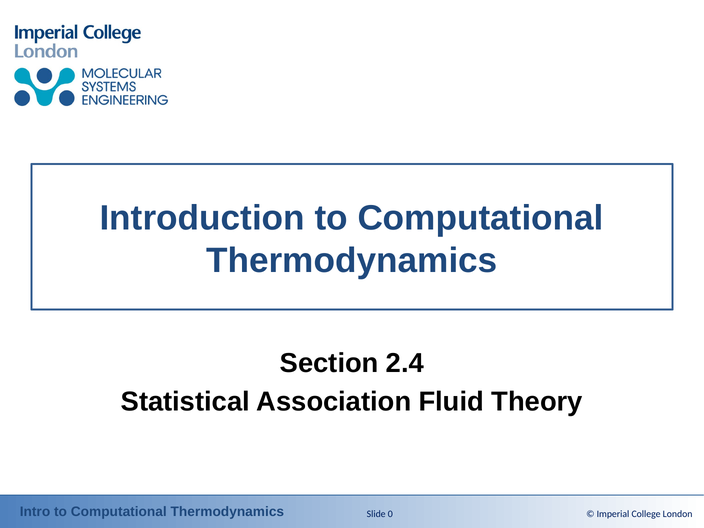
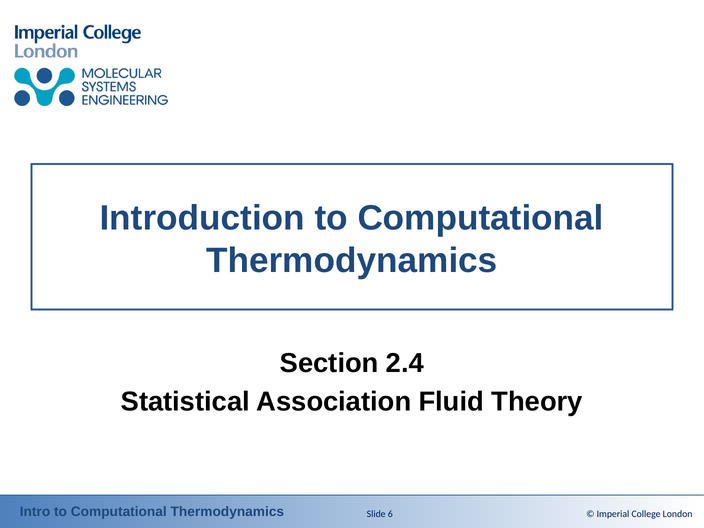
0: 0 -> 6
